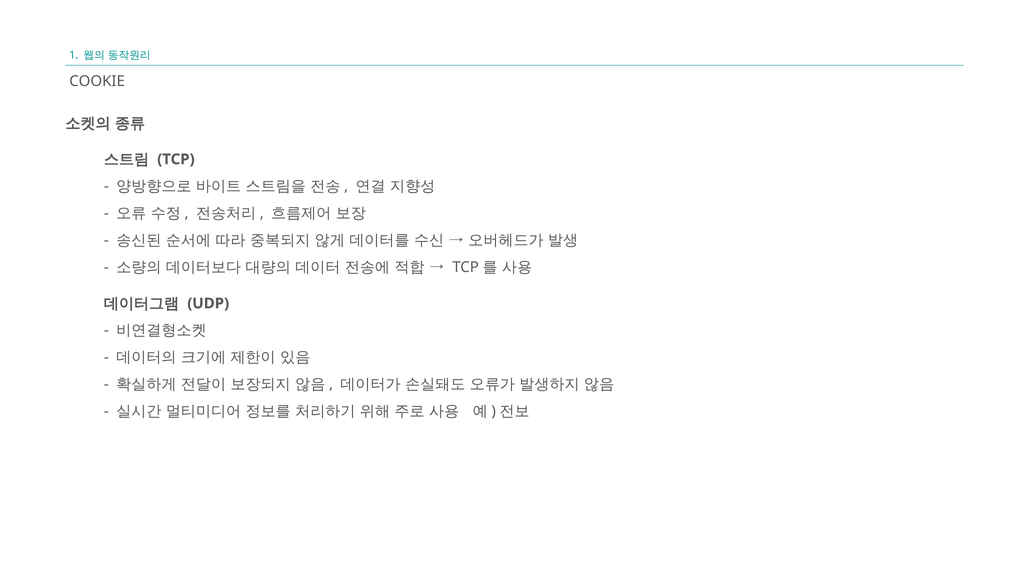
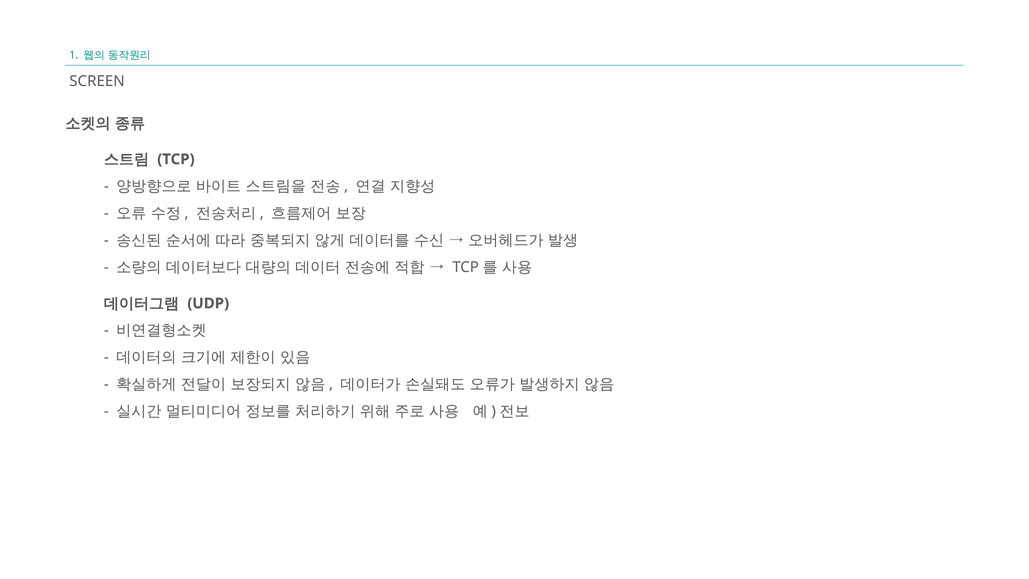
COOKIE: COOKIE -> SCREEN
